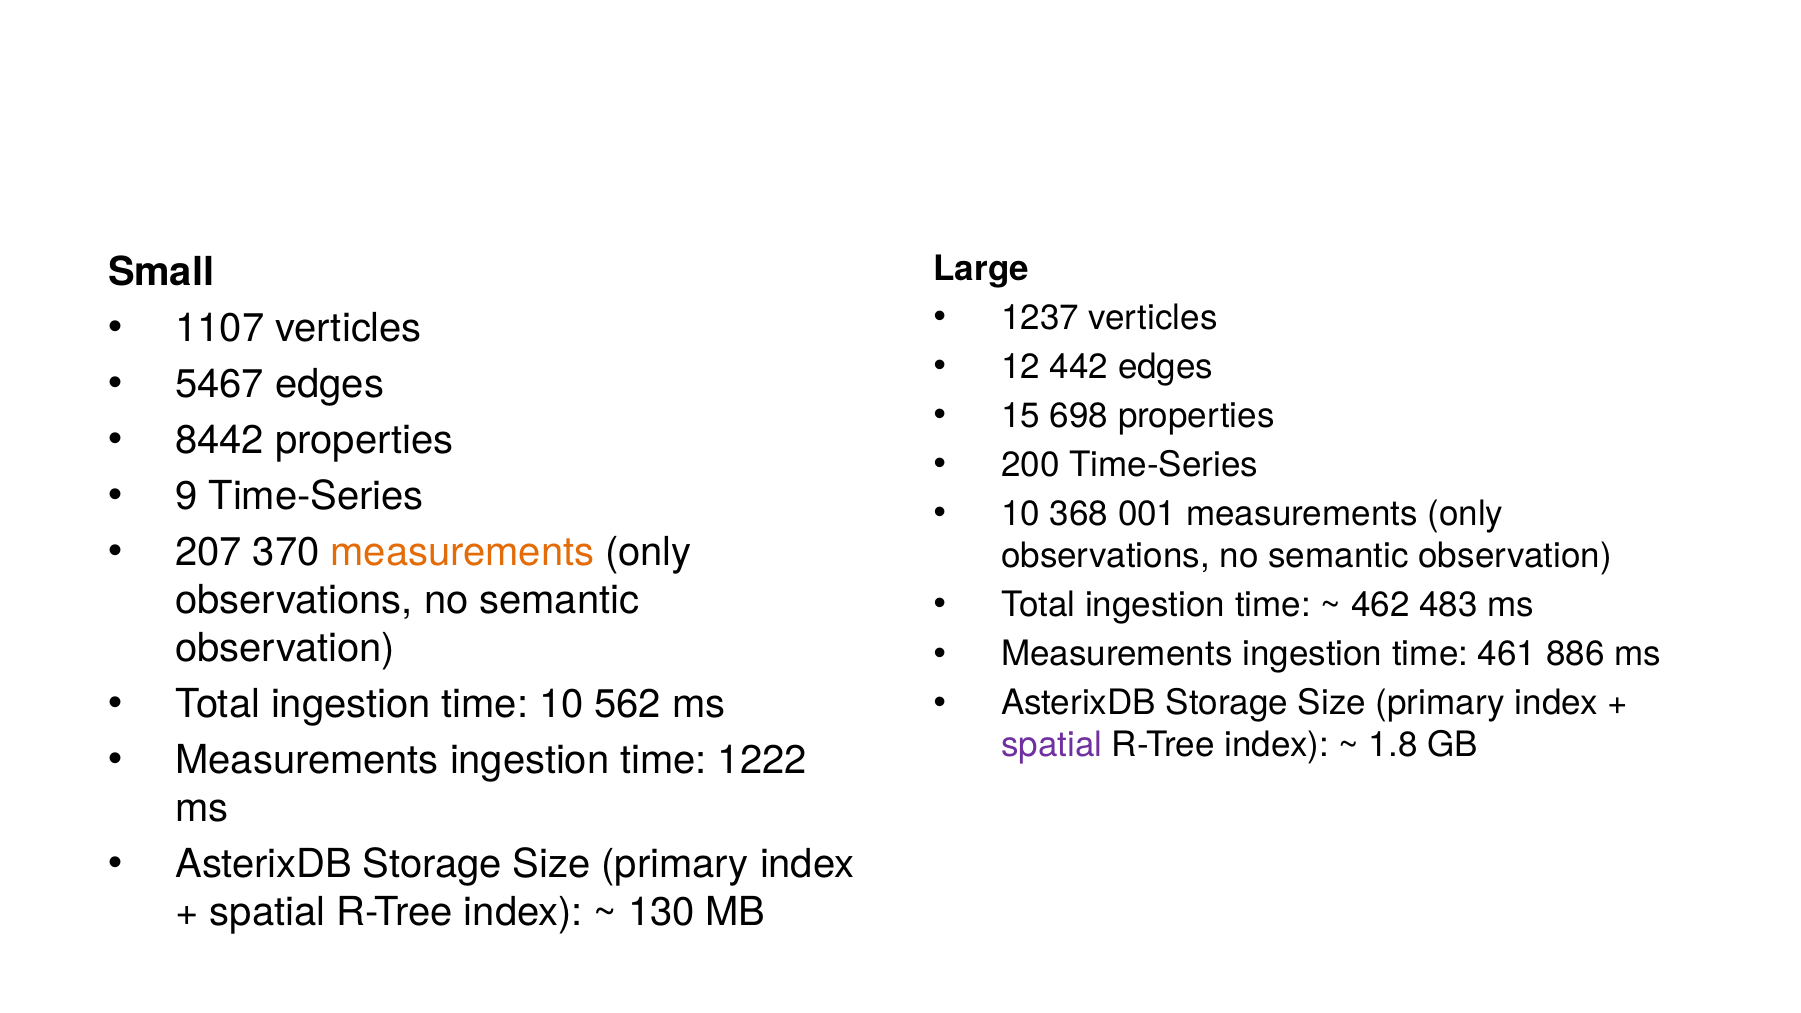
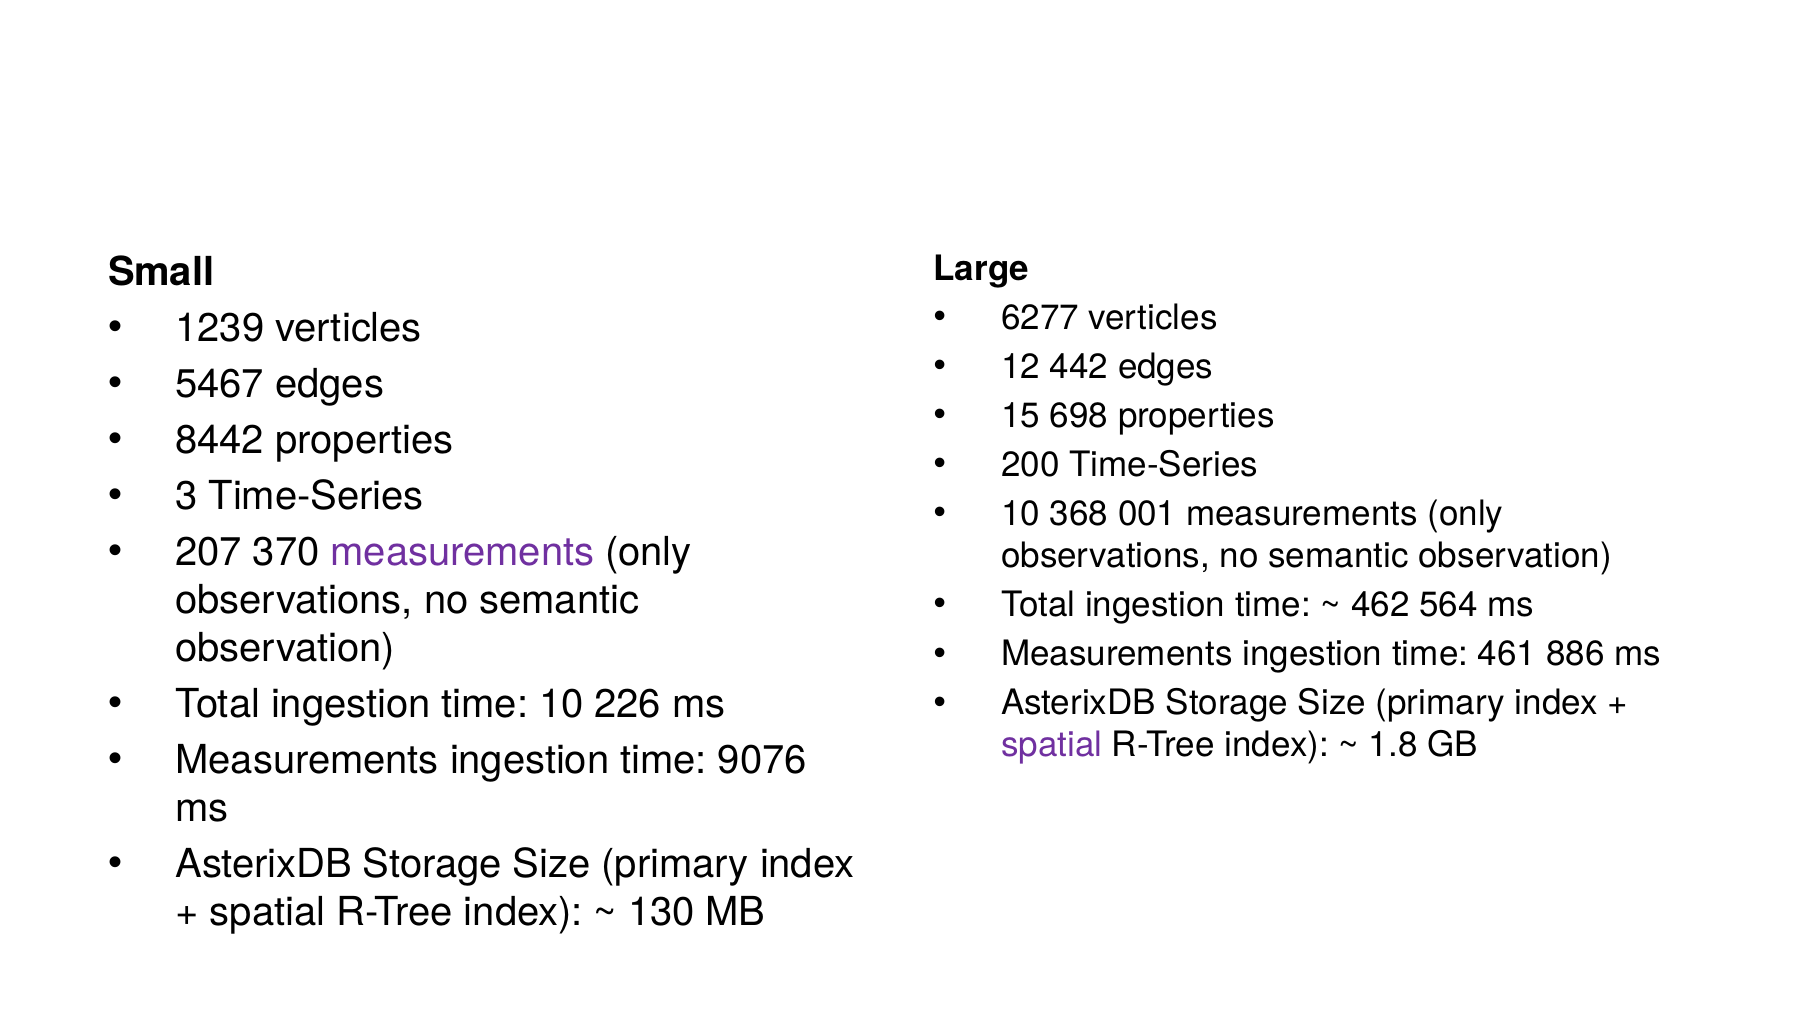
1237: 1237 -> 6277
1107: 1107 -> 1239
9: 9 -> 3
measurements at (463, 552) colour: orange -> purple
483: 483 -> 564
562: 562 -> 226
1222: 1222 -> 9076
